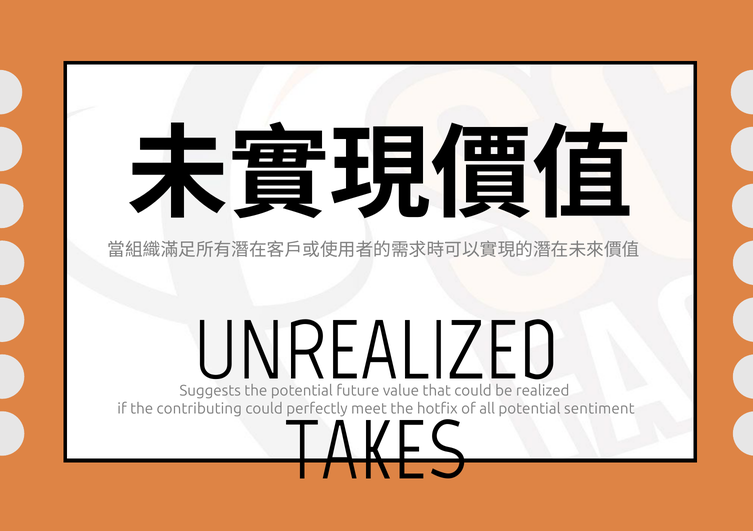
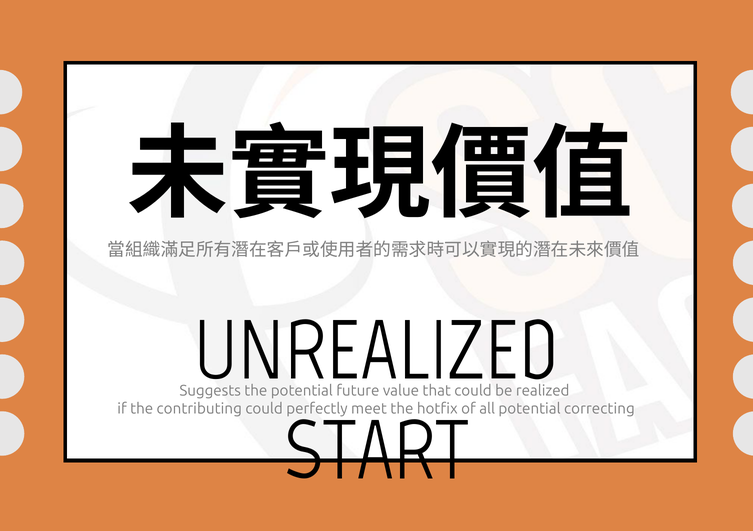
sentiment: sentiment -> correcting
TAKES: TAKES -> START
